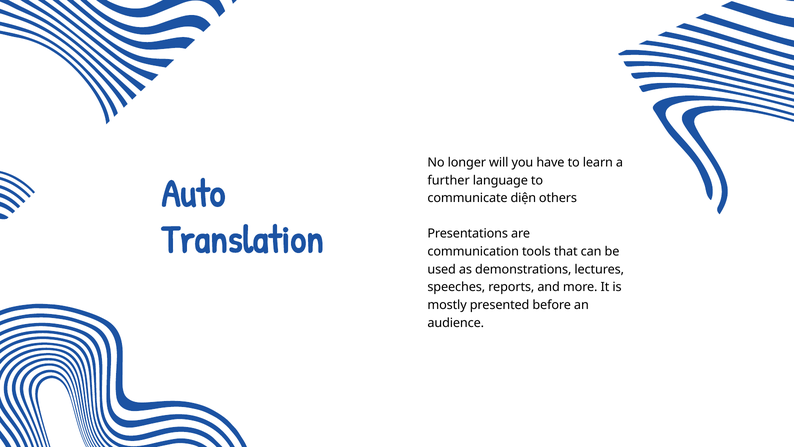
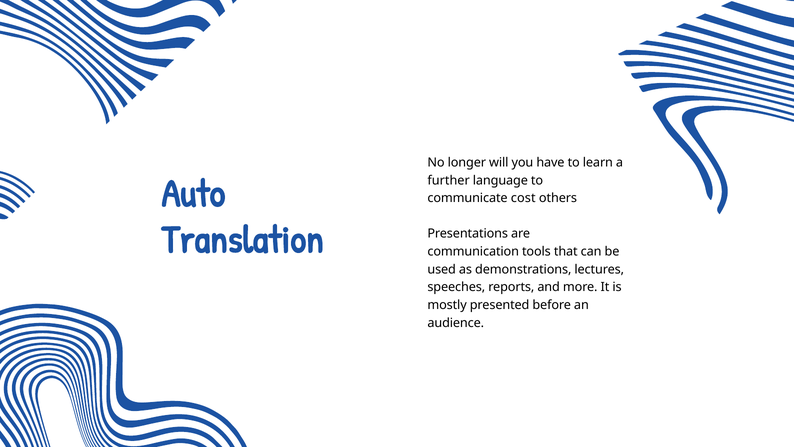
diện: diện -> cost
